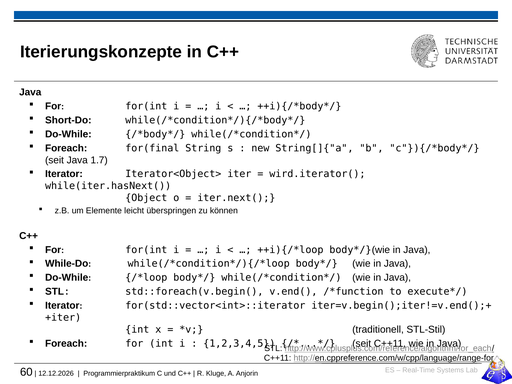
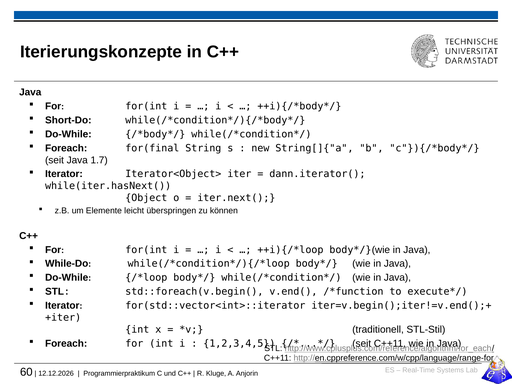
wird.iterator(: wird.iterator( -> dann.iterator(
